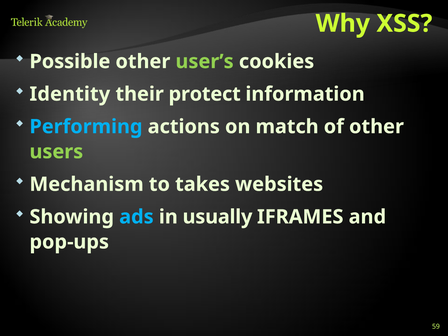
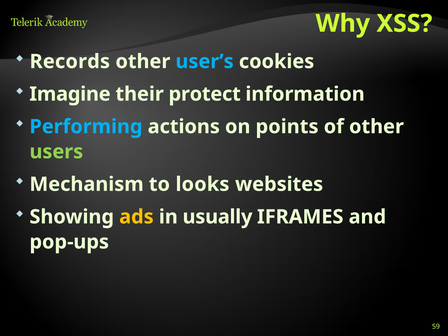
Possible: Possible -> Records
user’s colour: light green -> light blue
Identity: Identity -> Imagine
match: match -> points
takes: takes -> looks
ads colour: light blue -> yellow
